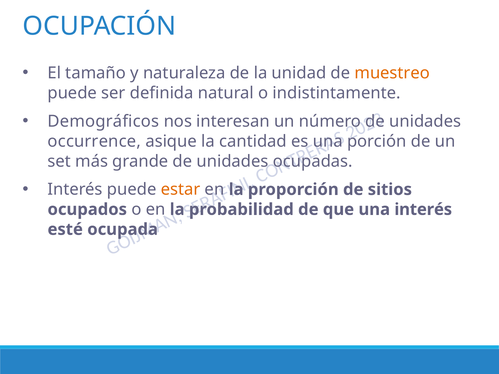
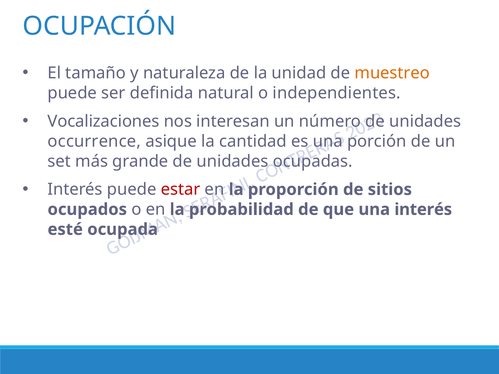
indistintamente: indistintamente -> independientes
Demográficos: Demográficos -> Vocalizaciones
estar colour: orange -> red
